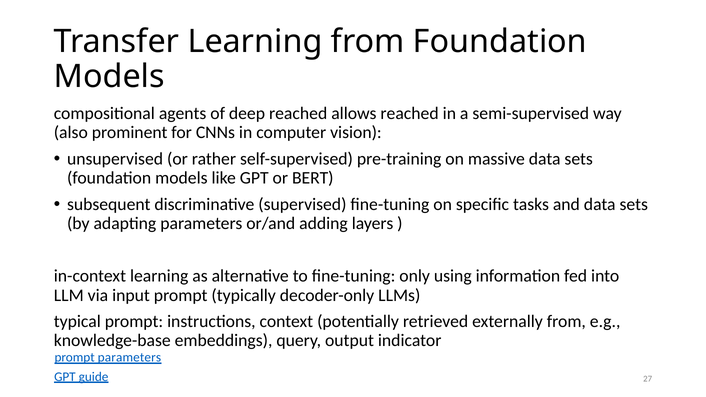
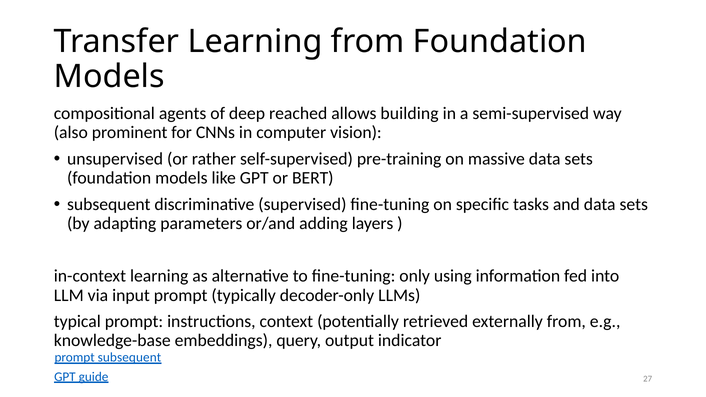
allows reached: reached -> building
prompt parameters: parameters -> subsequent
